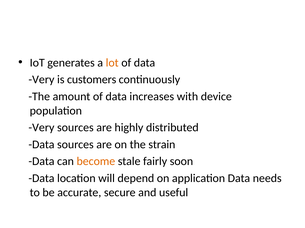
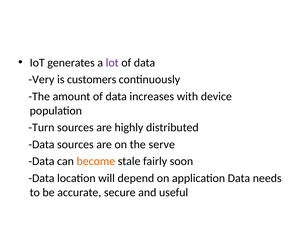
lot colour: orange -> purple
Very at (41, 128): Very -> Turn
strain: strain -> serve
